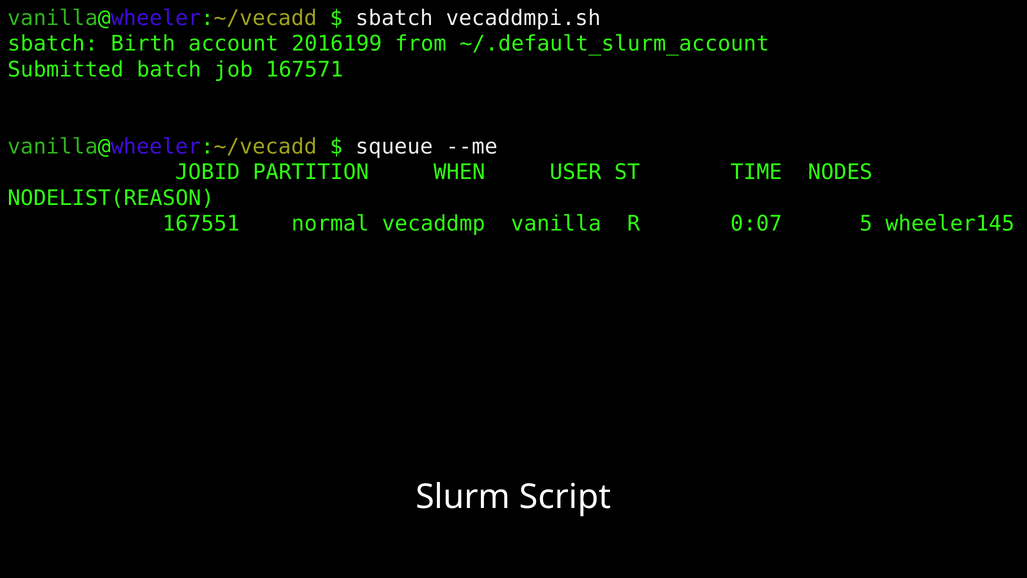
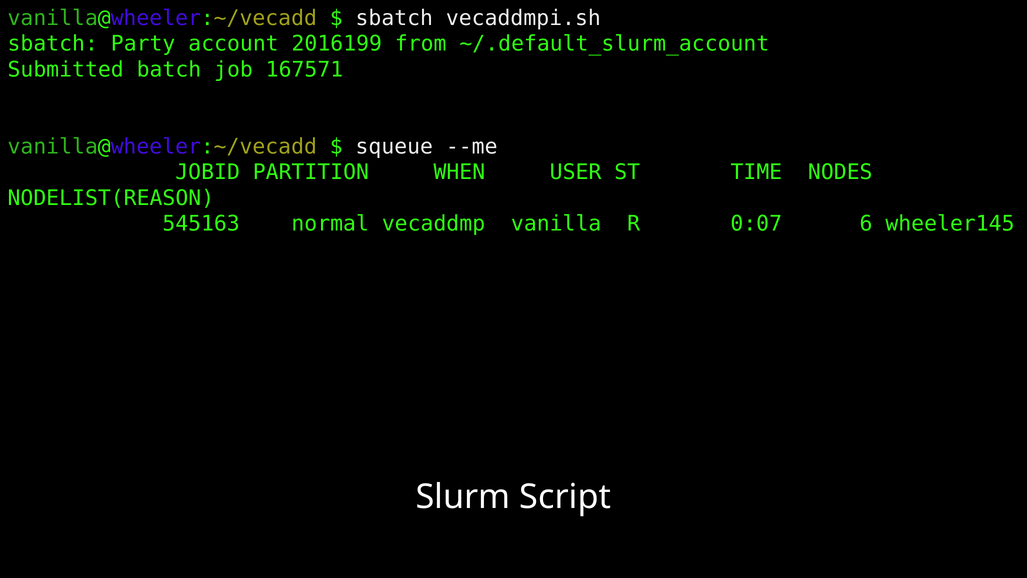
Birth: Birth -> Party
167551: 167551 -> 545163
5: 5 -> 6
